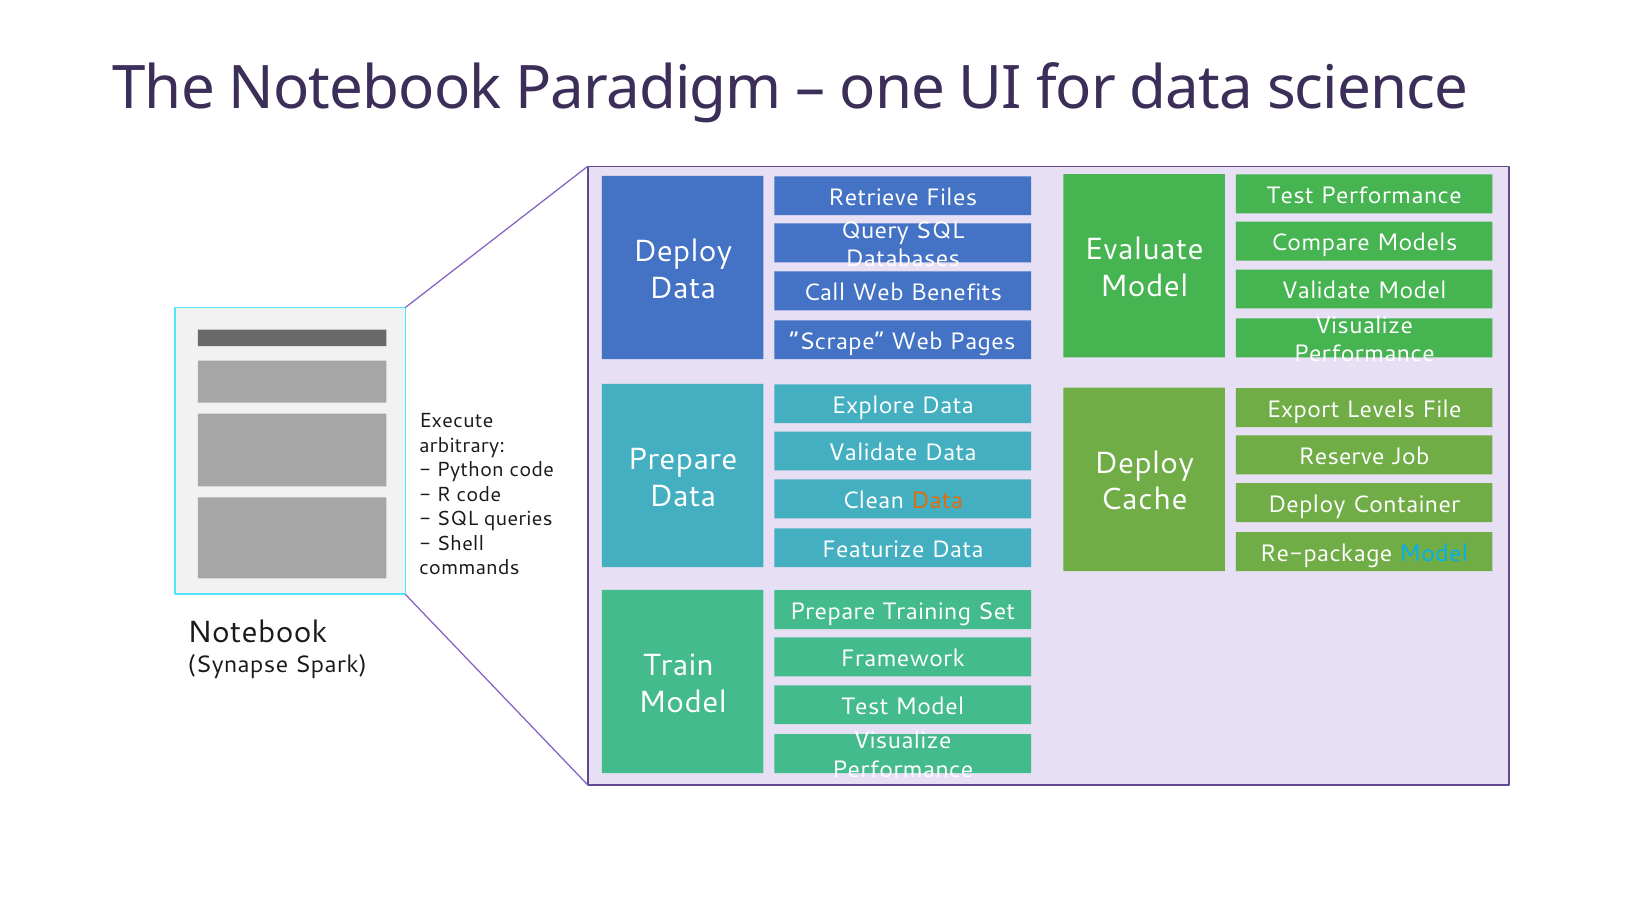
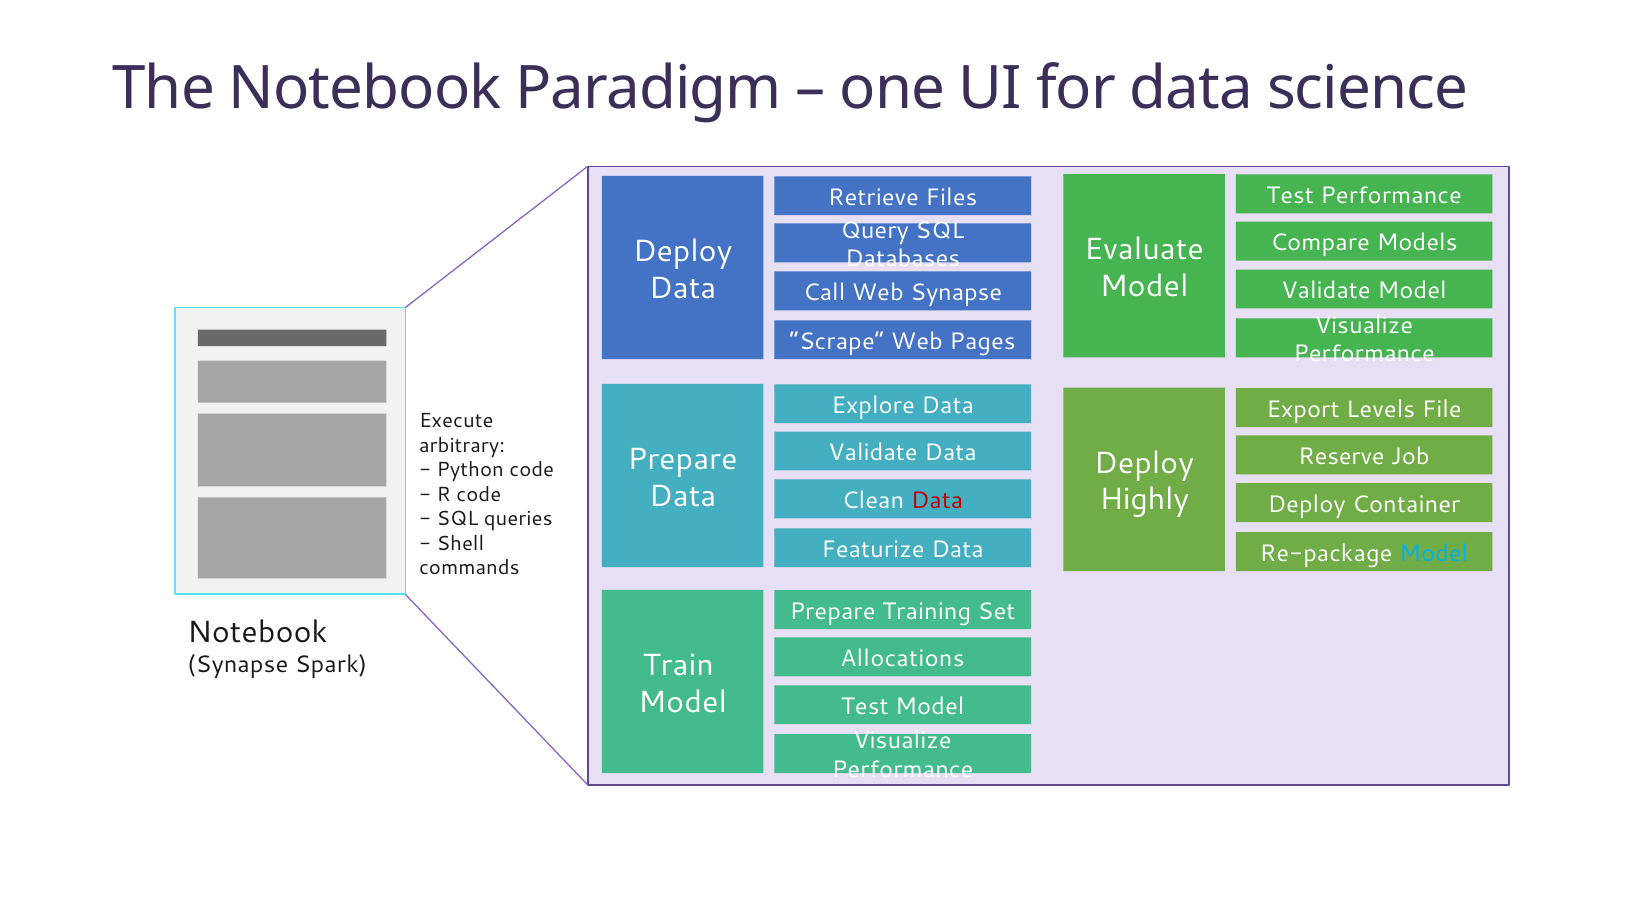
Web Benefits: Benefits -> Synapse
Cache: Cache -> Highly
Data at (937, 501) colour: orange -> red
Framework: Framework -> Allocations
